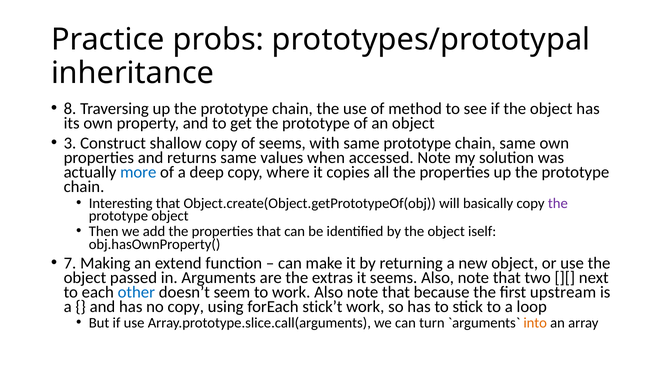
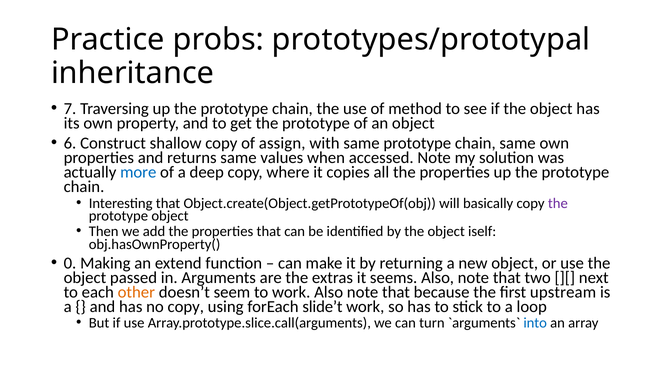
8: 8 -> 7
3: 3 -> 6
of seems: seems -> assign
7: 7 -> 0
other colour: blue -> orange
stick’t: stick’t -> slide’t
into colour: orange -> blue
